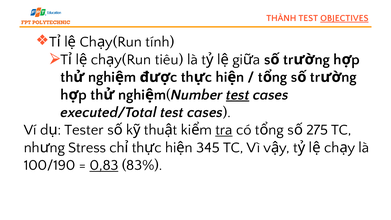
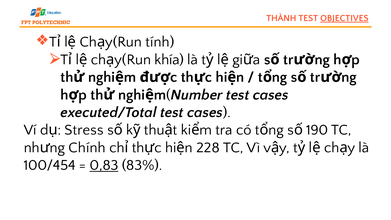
tiêu: tiêu -> khía
test at (238, 95) underline: present -> none
Tester: Tester -> Stress
tra underline: present -> none
275: 275 -> 190
Stress: Stress -> Chính
345: 345 -> 228
100/190: 100/190 -> 100/454
